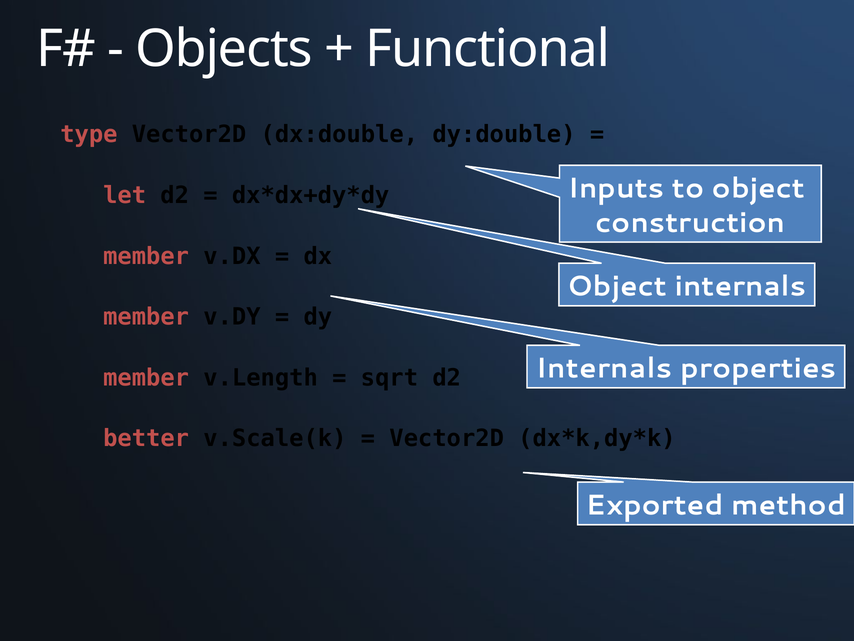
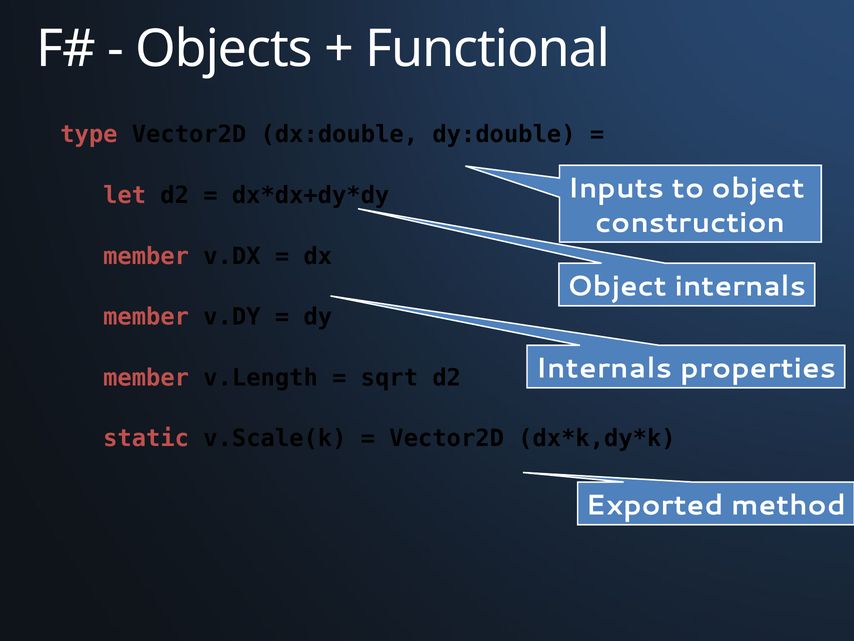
better: better -> static
